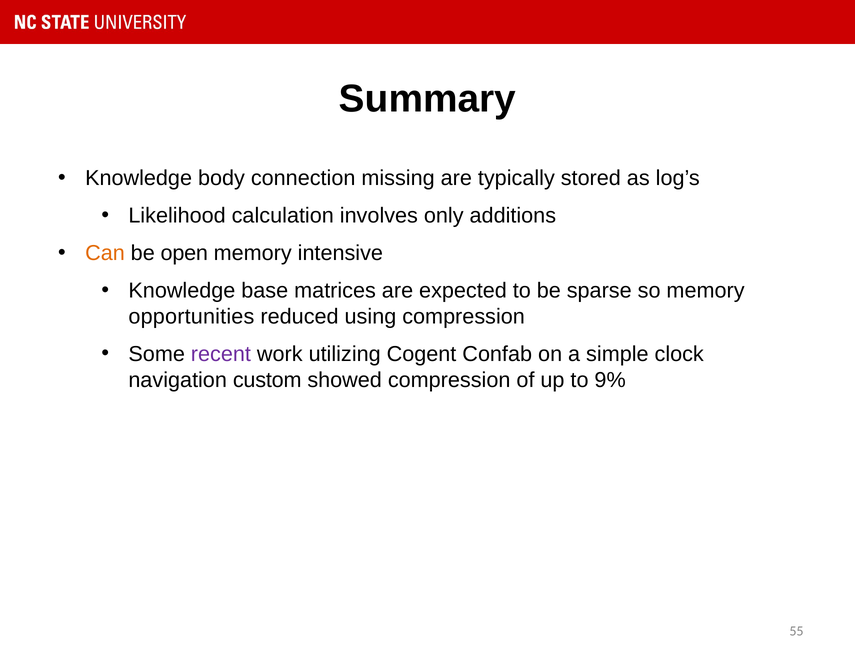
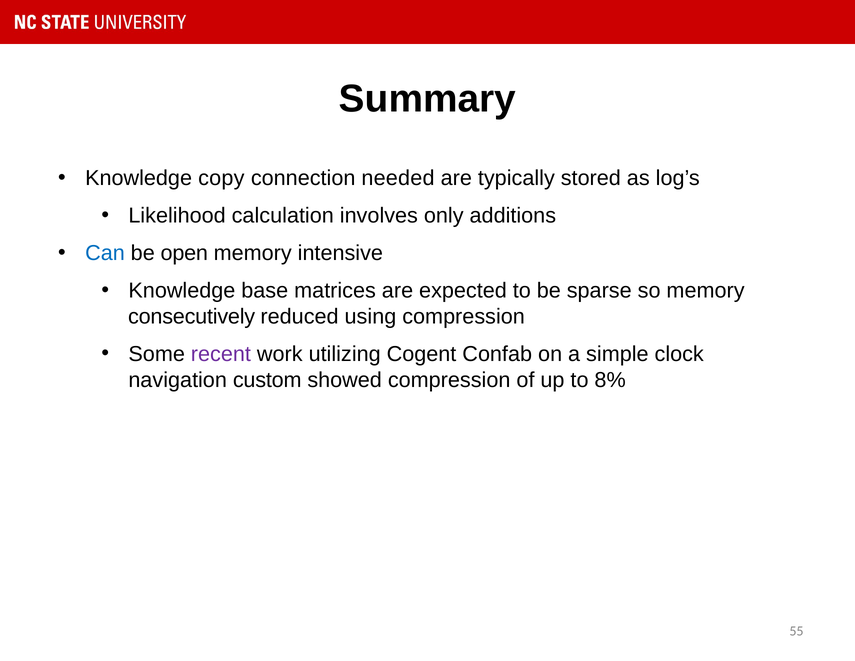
body: body -> copy
missing: missing -> needed
Can colour: orange -> blue
opportunities: opportunities -> consecutively
9%: 9% -> 8%
